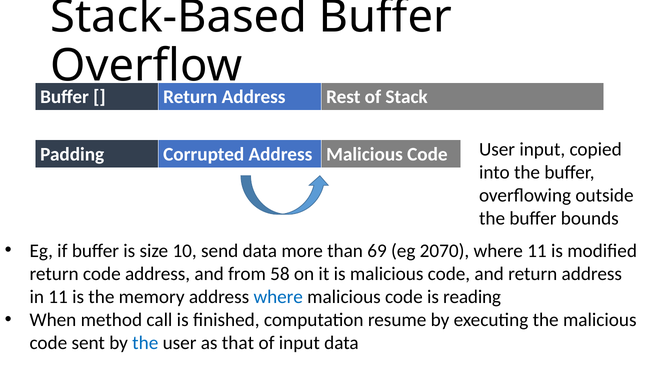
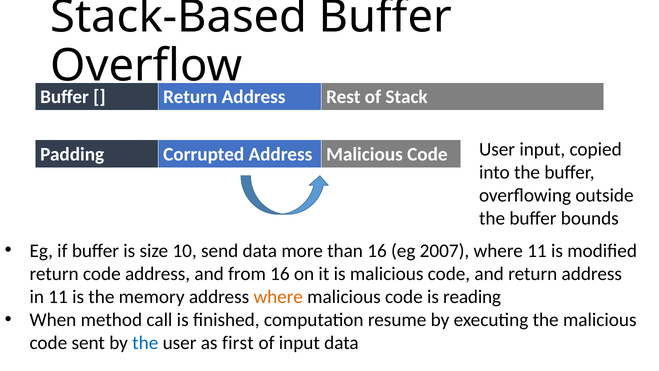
than 69: 69 -> 16
2070: 2070 -> 2007
from 58: 58 -> 16
where at (278, 297) colour: blue -> orange
that: that -> first
